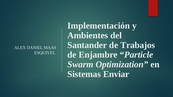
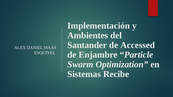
Trabajos: Trabajos -> Accessed
Enviar: Enviar -> Recibe
